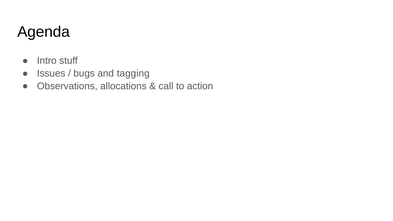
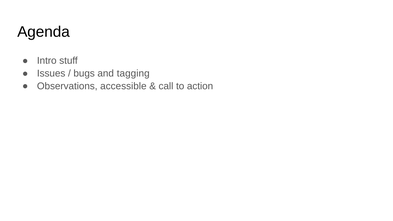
allocations: allocations -> accessible
